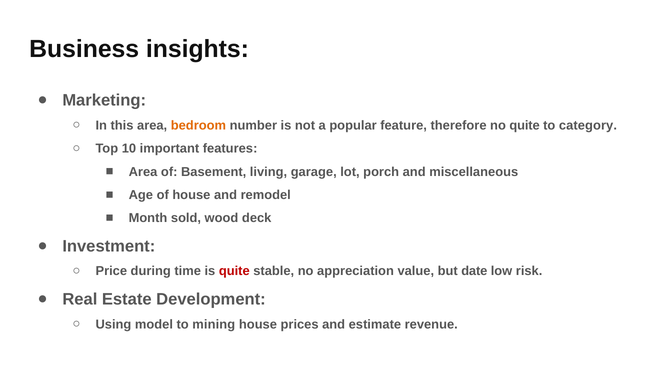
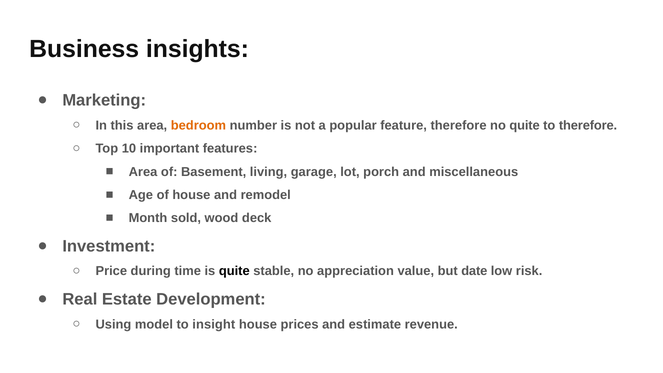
to category: category -> therefore
quite at (234, 271) colour: red -> black
mining: mining -> insight
